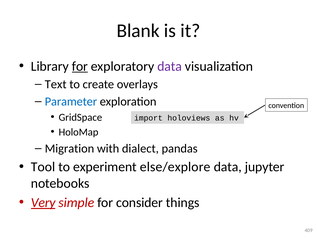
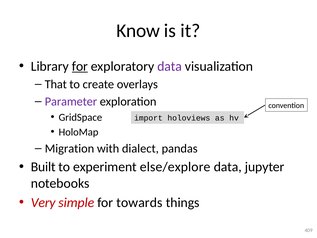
Blank: Blank -> Know
Text: Text -> That
Parameter colour: blue -> purple
Tool: Tool -> Built
Very underline: present -> none
consider: consider -> towards
